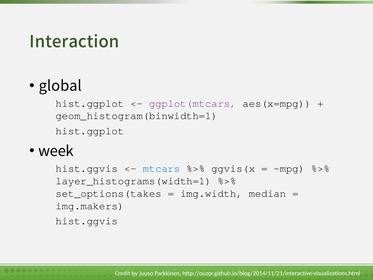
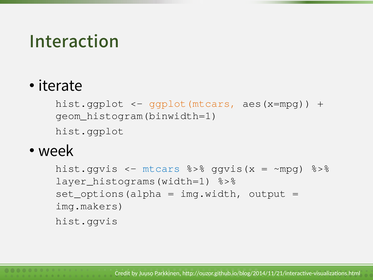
global: global -> iterate
ggplot(mtcars colour: purple -> orange
set_options(takes: set_options(takes -> set_options(alpha
median: median -> output
